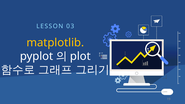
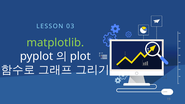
matplotlib colour: yellow -> light green
